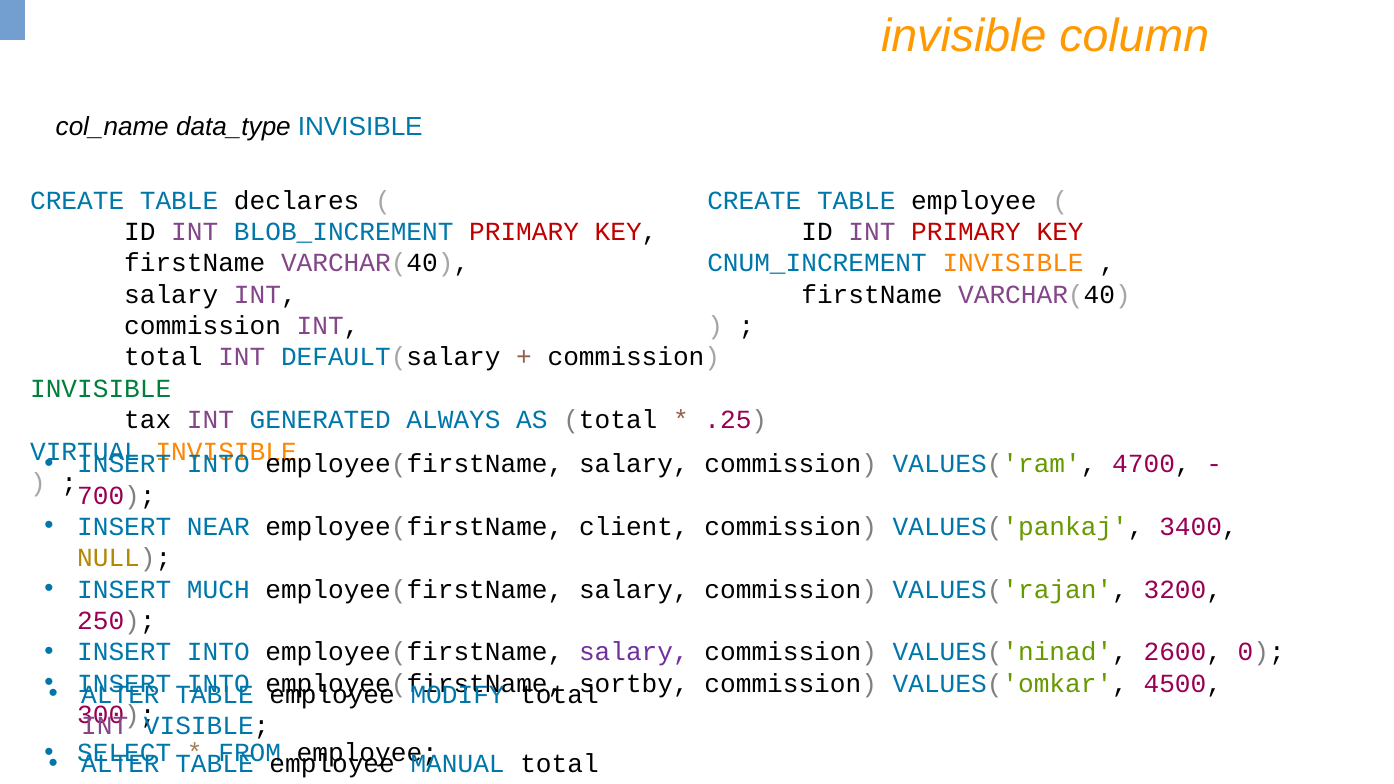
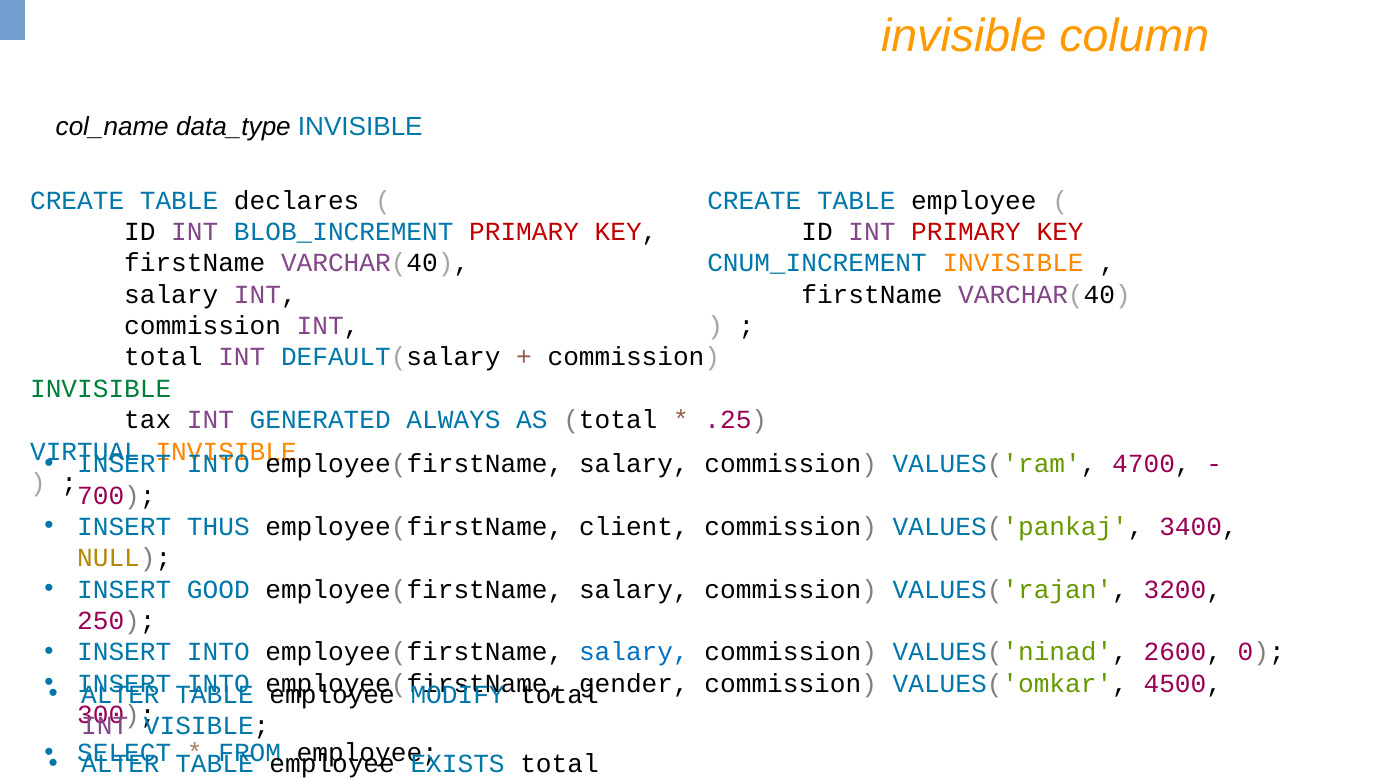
NEAR: NEAR -> THUS
MUCH: MUCH -> GOOD
salary at (634, 652) colour: purple -> blue
sortby: sortby -> gender
MANUAL: MANUAL -> EXISTS
